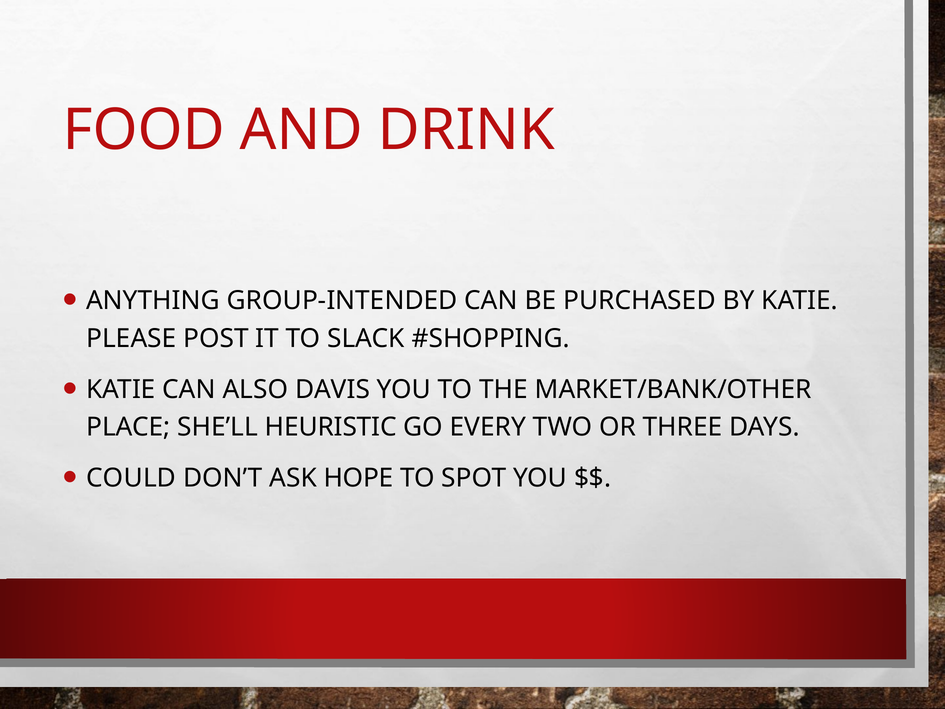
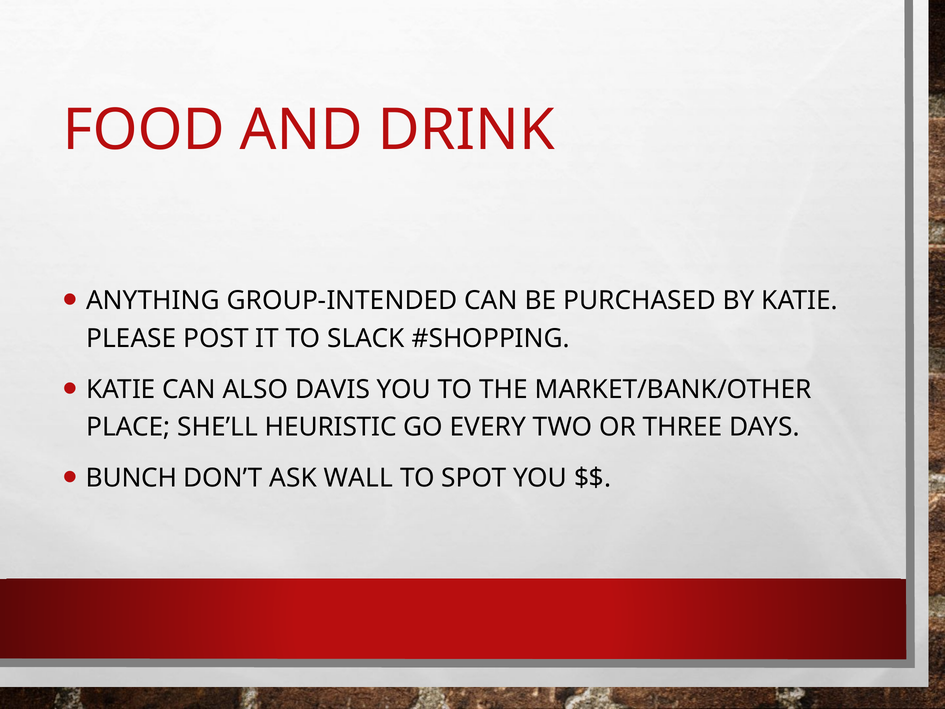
COULD: COULD -> BUNCH
HOPE: HOPE -> WALL
